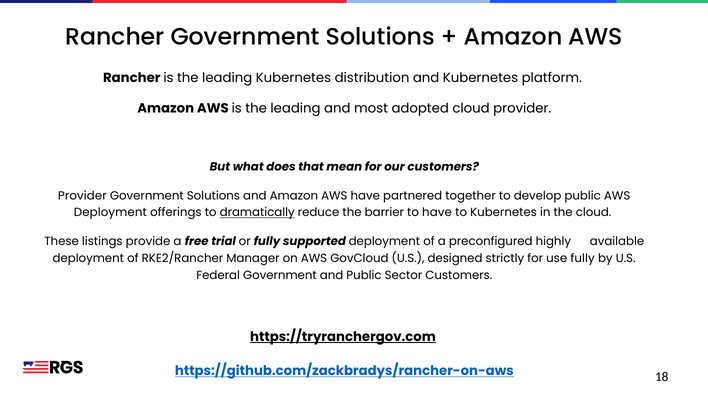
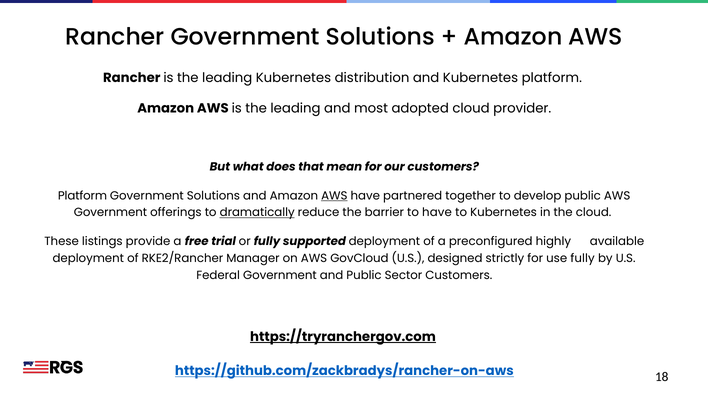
Provider at (82, 196): Provider -> Platform
AWS at (334, 196) underline: none -> present
Deployment at (110, 213): Deployment -> Government
